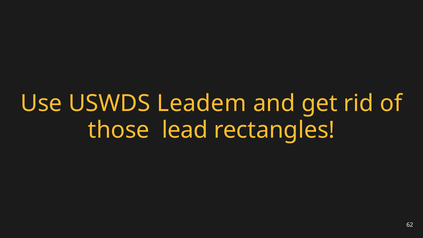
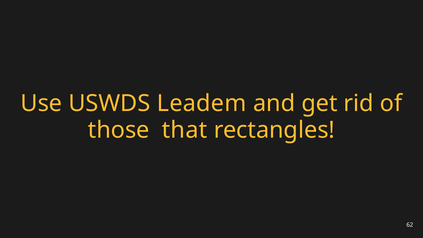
lead: lead -> that
